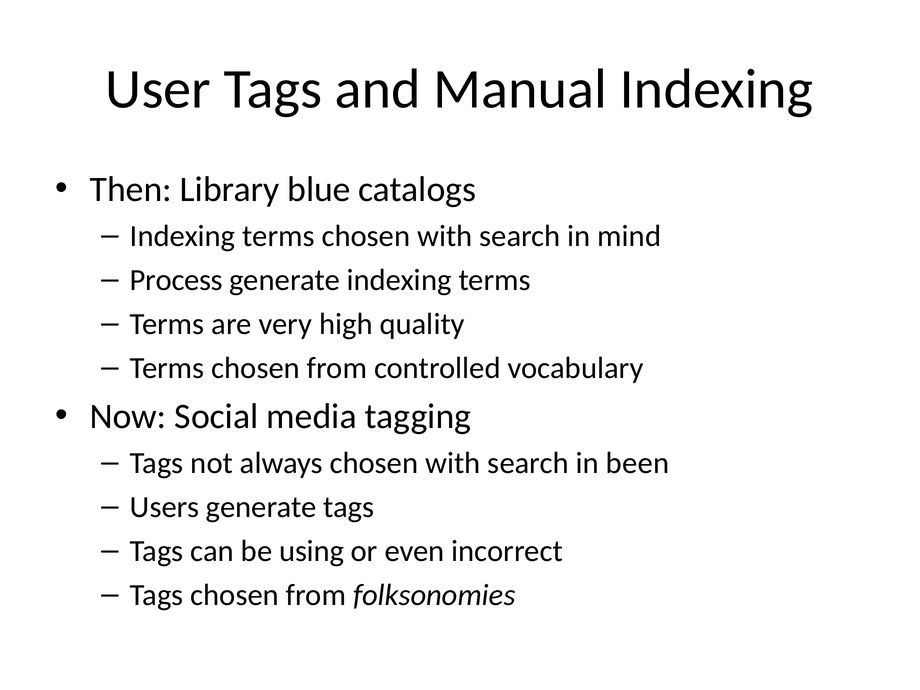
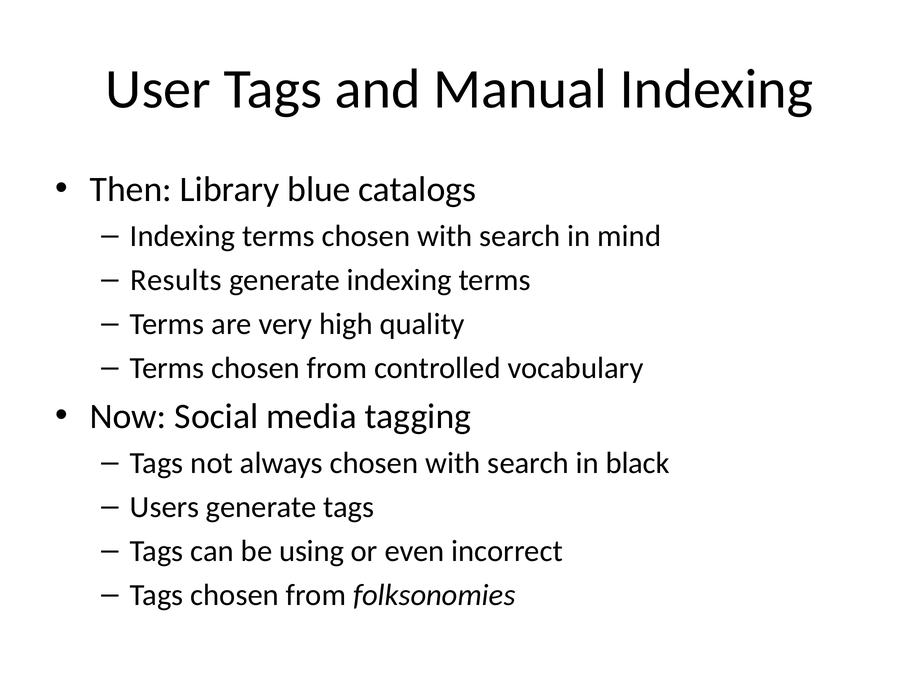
Process: Process -> Results
been: been -> black
